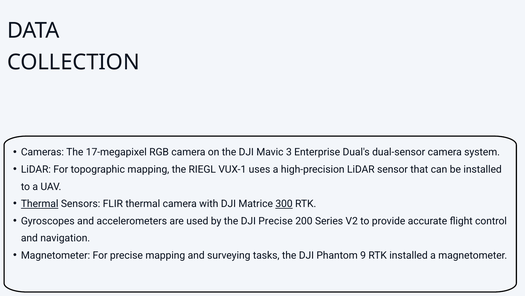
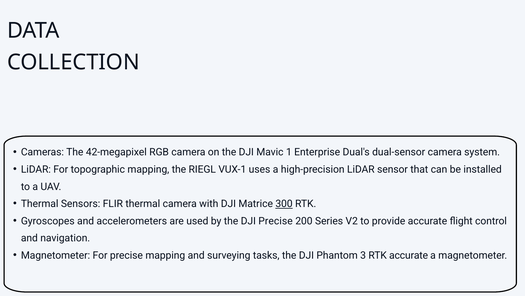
17-megapixel: 17-megapixel -> 42-megapixel
3: 3 -> 1
Thermal at (40, 203) underline: present -> none
9: 9 -> 3
RTK installed: installed -> accurate
